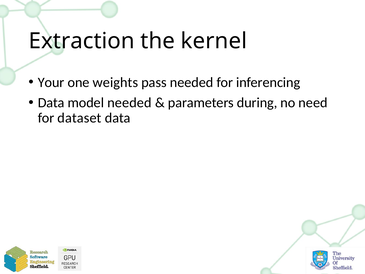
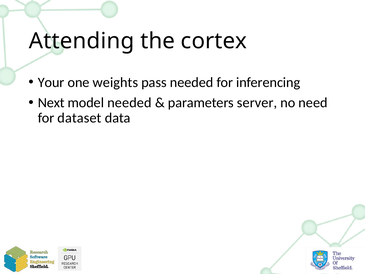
Extraction: Extraction -> Attending
kernel: kernel -> cortex
Data at (51, 103): Data -> Next
during: during -> server
